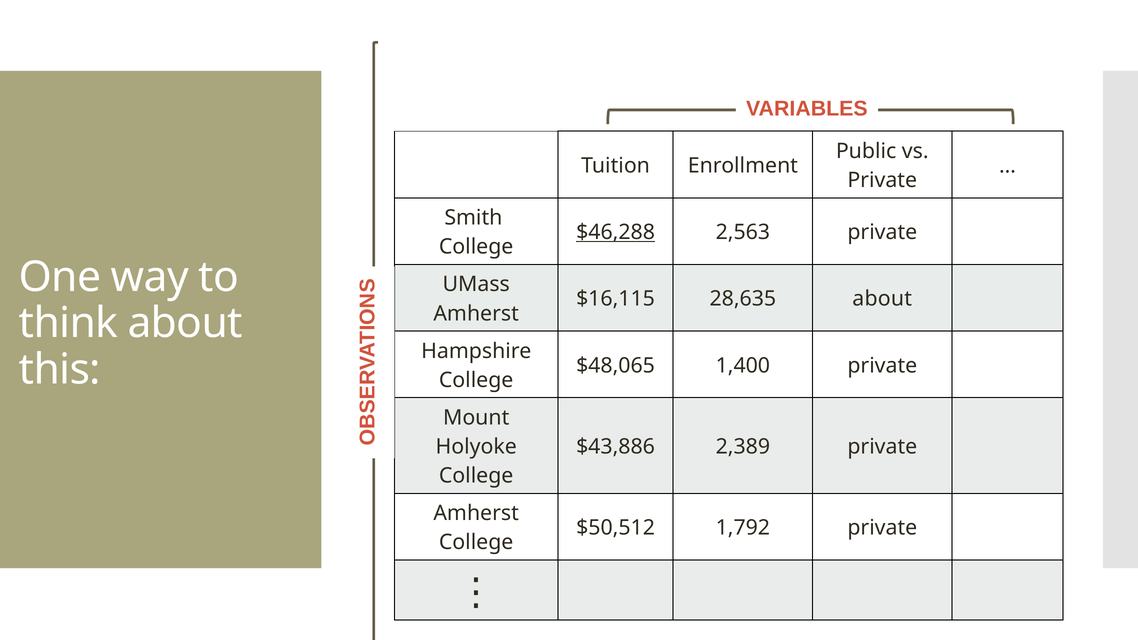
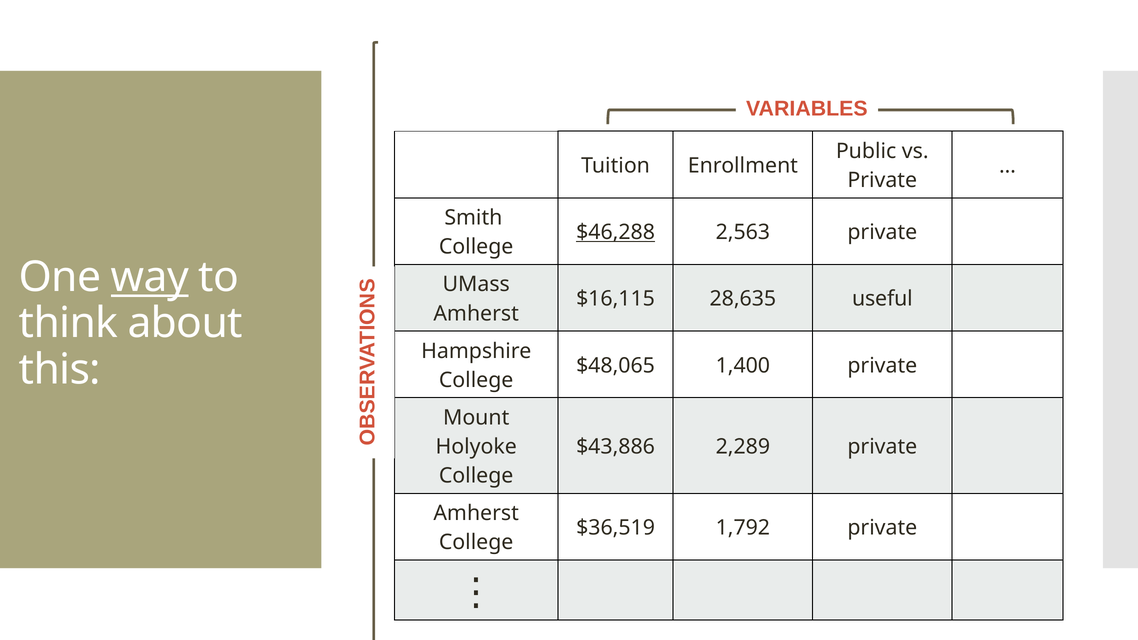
way underline: none -> present
28,635 about: about -> useful
2,389: 2,389 -> 2,289
$50,512: $50,512 -> $36,519
